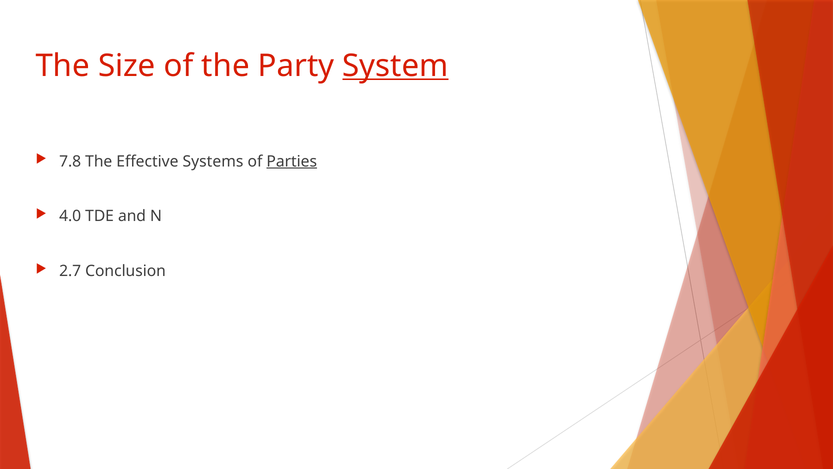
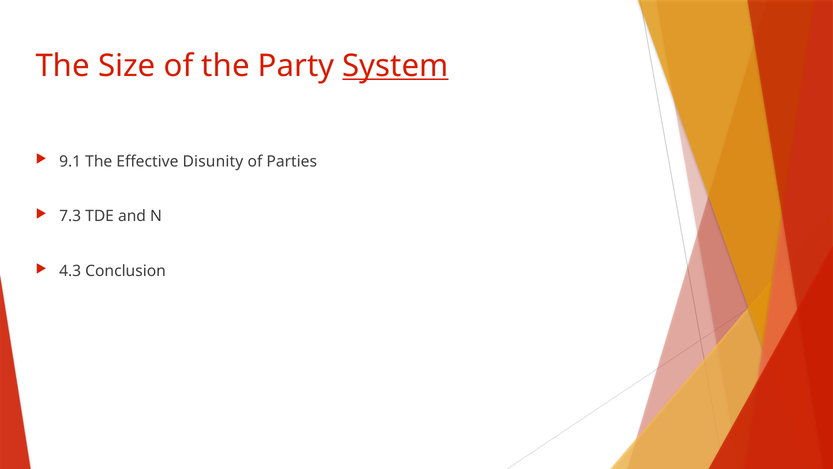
7.8: 7.8 -> 9.1
Systems: Systems -> Disunity
Parties underline: present -> none
4.0: 4.0 -> 7.3
2.7: 2.7 -> 4.3
